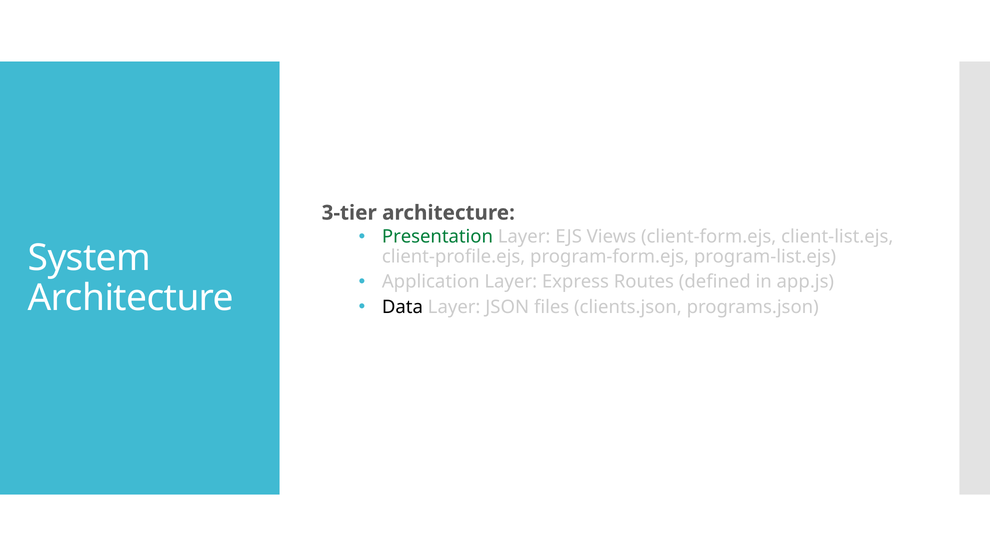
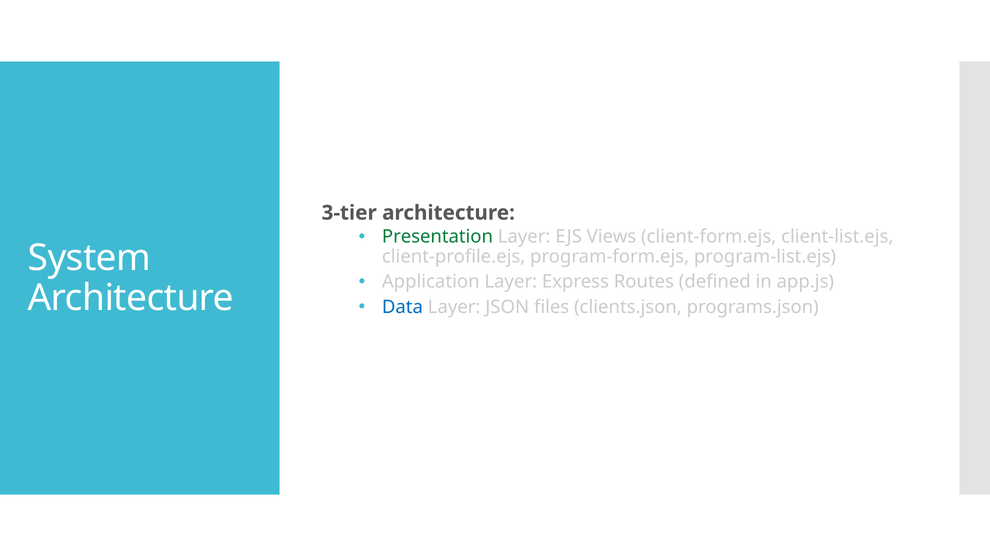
Data colour: black -> blue
